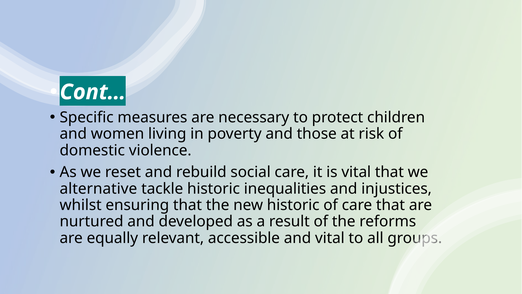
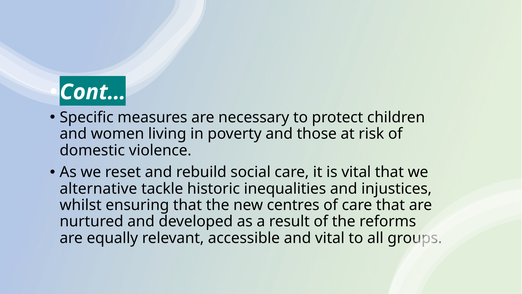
new historic: historic -> centres
